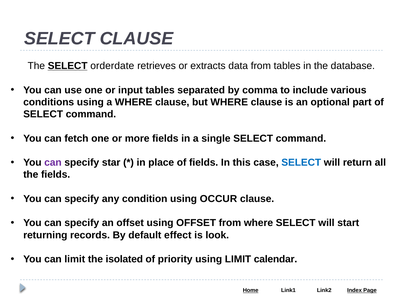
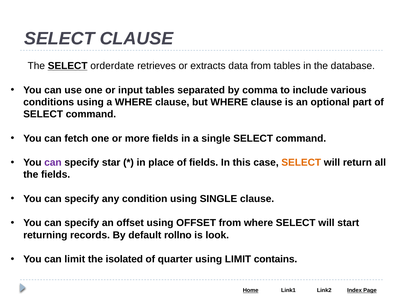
SELECT at (301, 163) colour: blue -> orange
using OCCUR: OCCUR -> SINGLE
effect: effect -> rollno
priority: priority -> quarter
calendar: calendar -> contains
